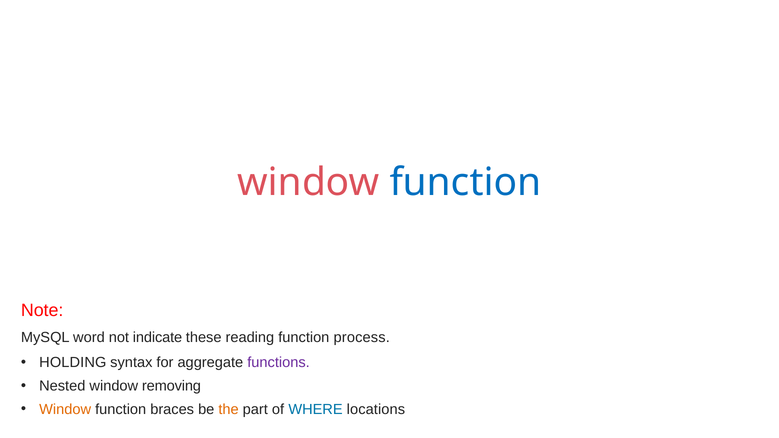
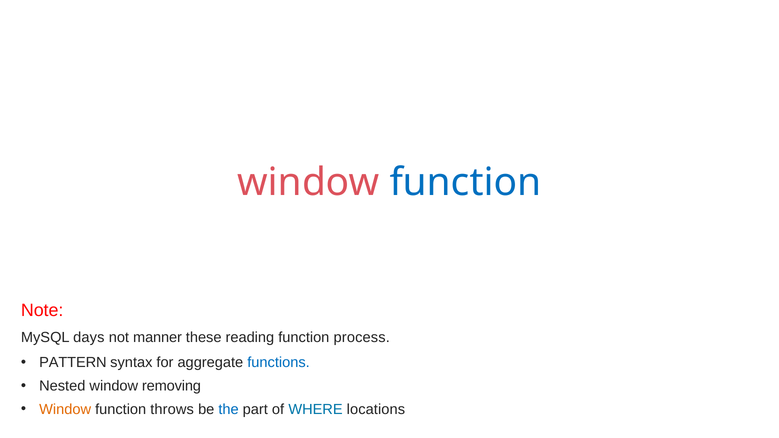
word: word -> days
indicate: indicate -> manner
HOLDING: HOLDING -> PATTERN
functions colour: purple -> blue
braces: braces -> throws
the colour: orange -> blue
